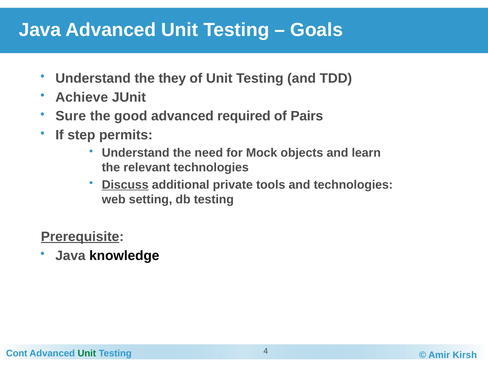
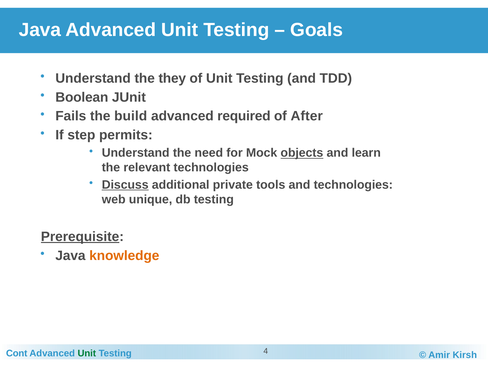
Achieve: Achieve -> Boolean
Sure: Sure -> Fails
good: good -> build
Pairs: Pairs -> After
objects underline: none -> present
setting: setting -> unique
knowledge colour: black -> orange
